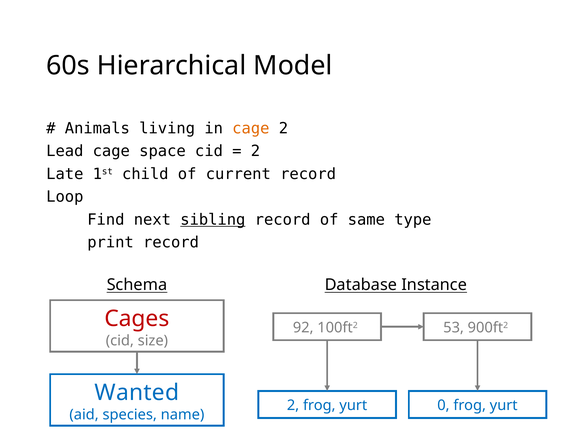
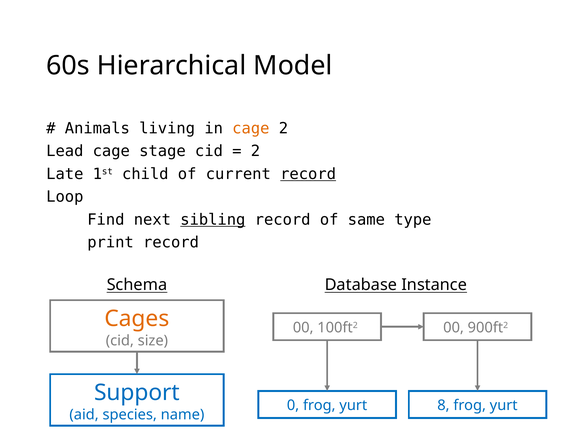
space: space -> stage
record at (308, 174) underline: none -> present
Cages colour: red -> orange
92 at (303, 328): 92 -> 00
100ft2 53: 53 -> 00
Wanted: Wanted -> Support
2 at (293, 406): 2 -> 0
0: 0 -> 8
